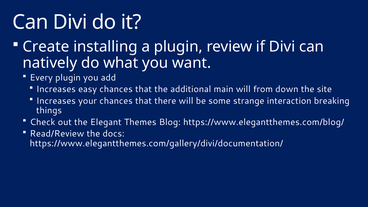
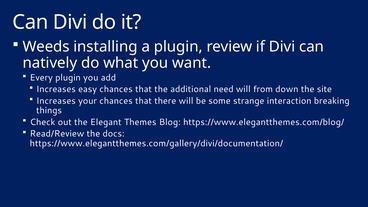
Create: Create -> Weeds
main: main -> need
